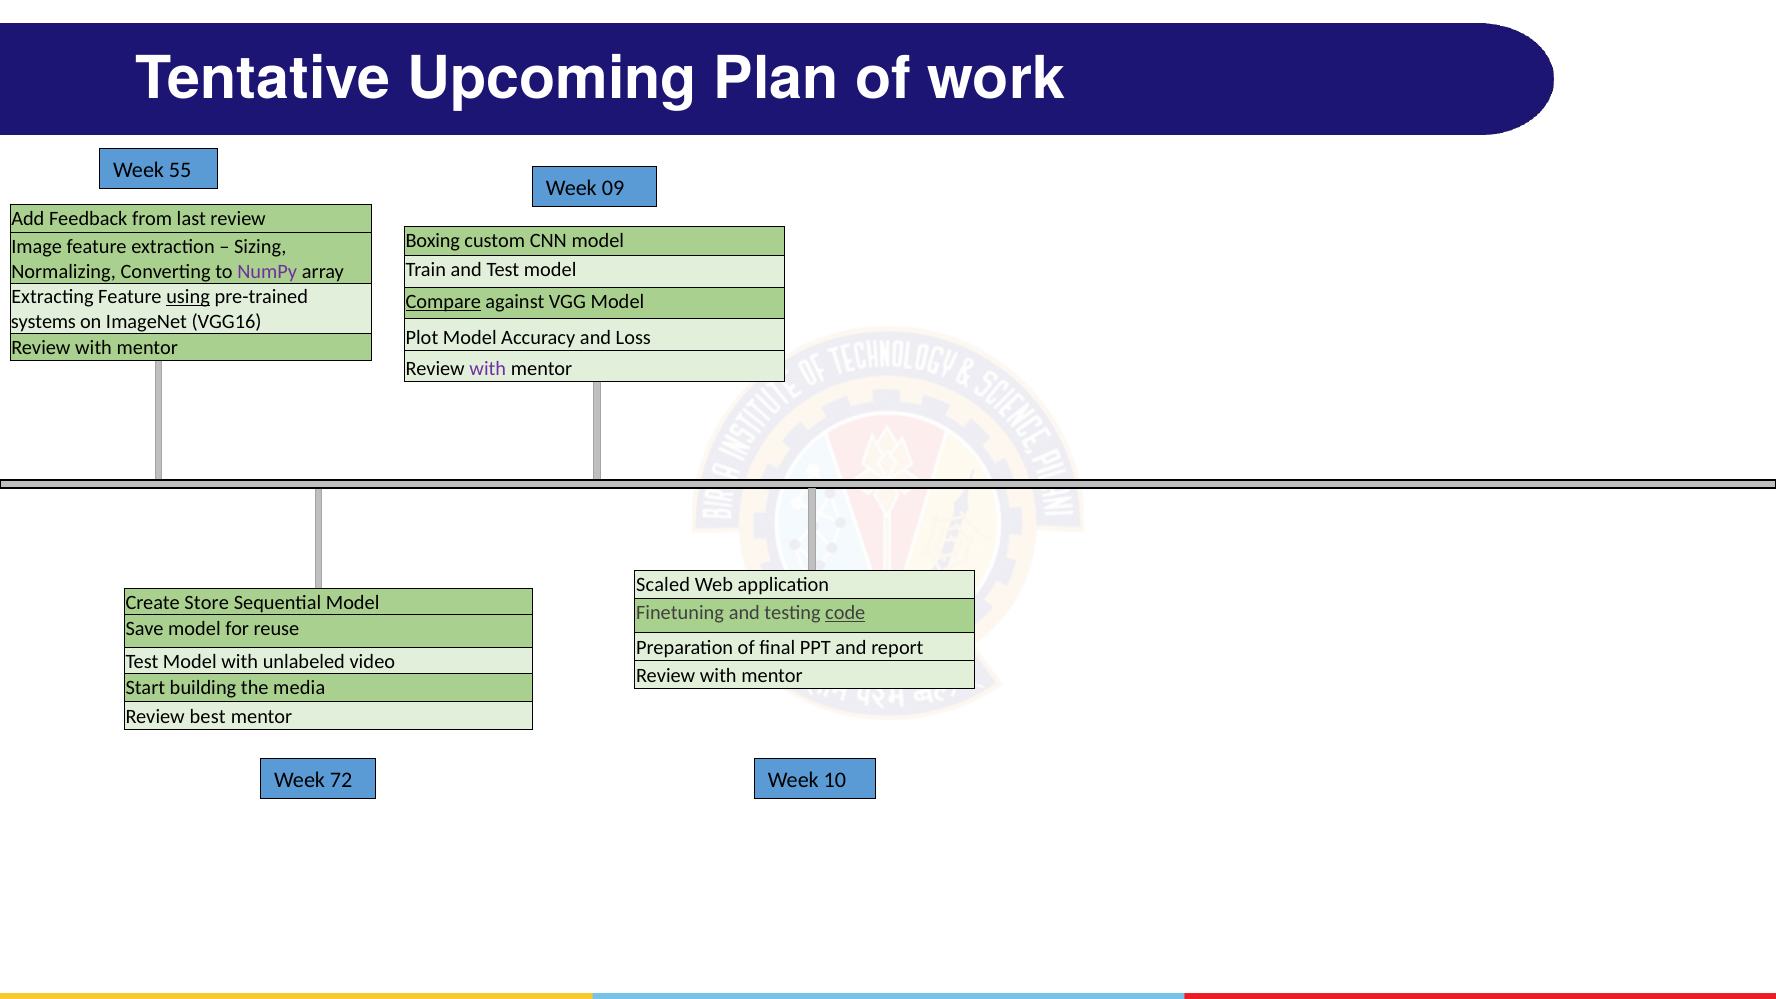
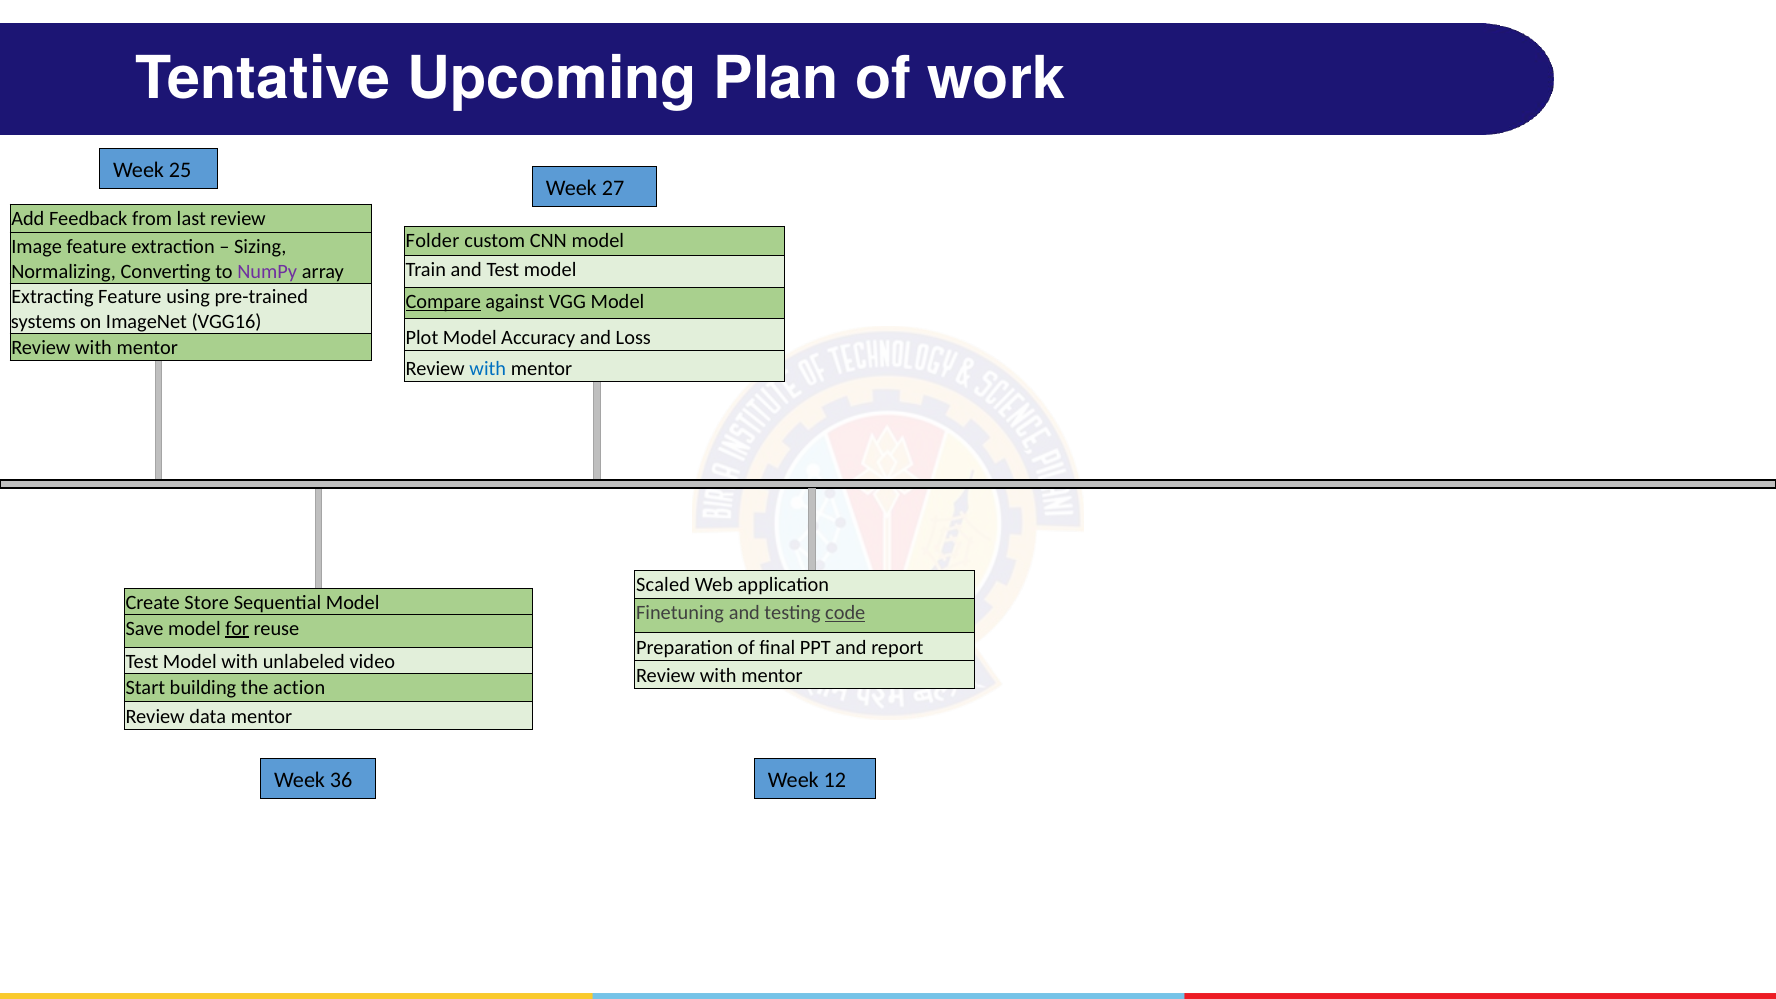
55: 55 -> 25
09: 09 -> 27
Boxing: Boxing -> Folder
using underline: present -> none
with at (488, 369) colour: purple -> blue
for underline: none -> present
media: media -> action
best: best -> data
72: 72 -> 36
10: 10 -> 12
